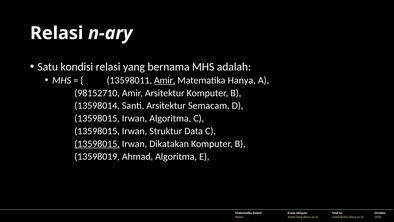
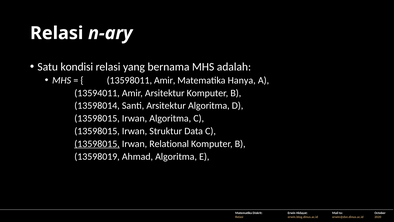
Amir at (165, 80) underline: present -> none
98152710: 98152710 -> 13594011
Arsitektur Semacam: Semacam -> Algoritma
Dikatakan: Dikatakan -> Relational
